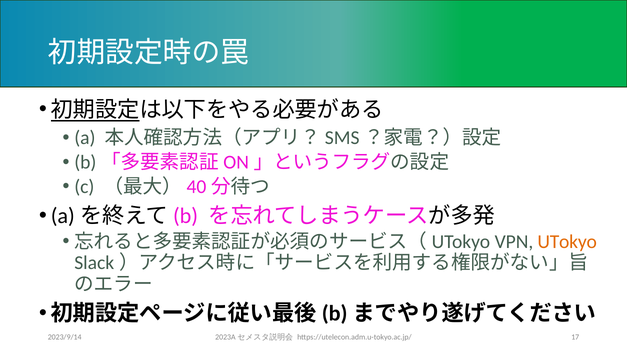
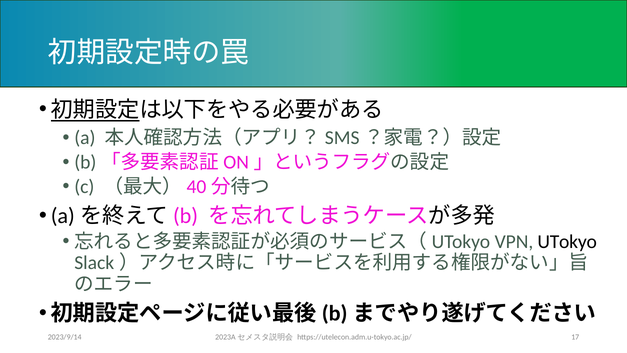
UTokyo colour: orange -> black
